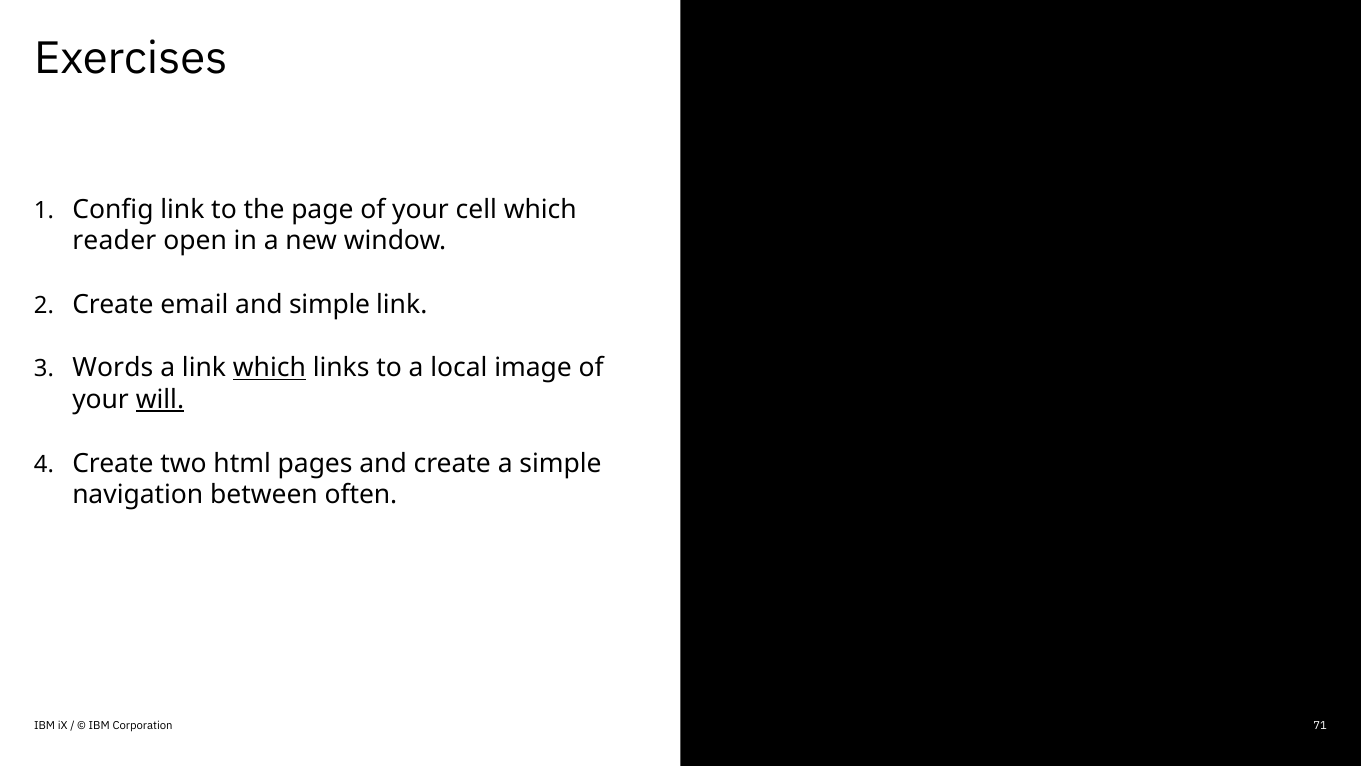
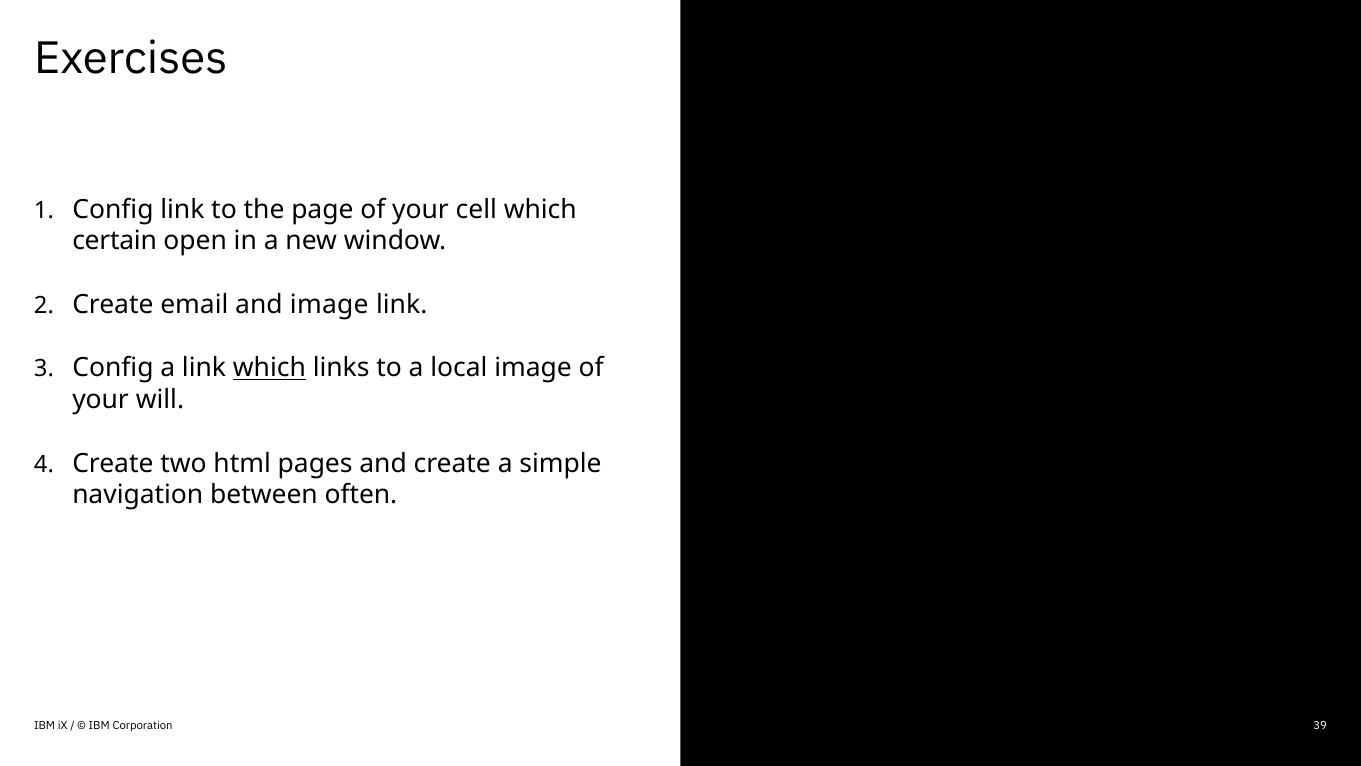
reader: reader -> certain
and simple: simple -> image
Words at (113, 368): Words -> Config
will underline: present -> none
71: 71 -> 39
